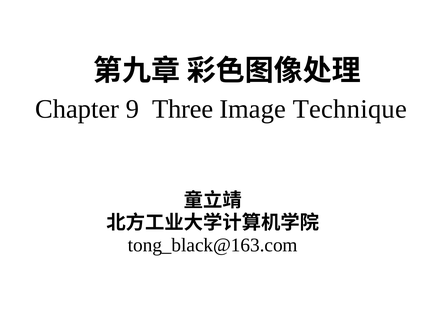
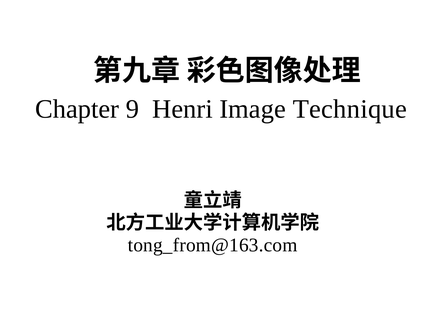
Three: Three -> Henri
tong_black@163.com: tong_black@163.com -> tong_from@163.com
